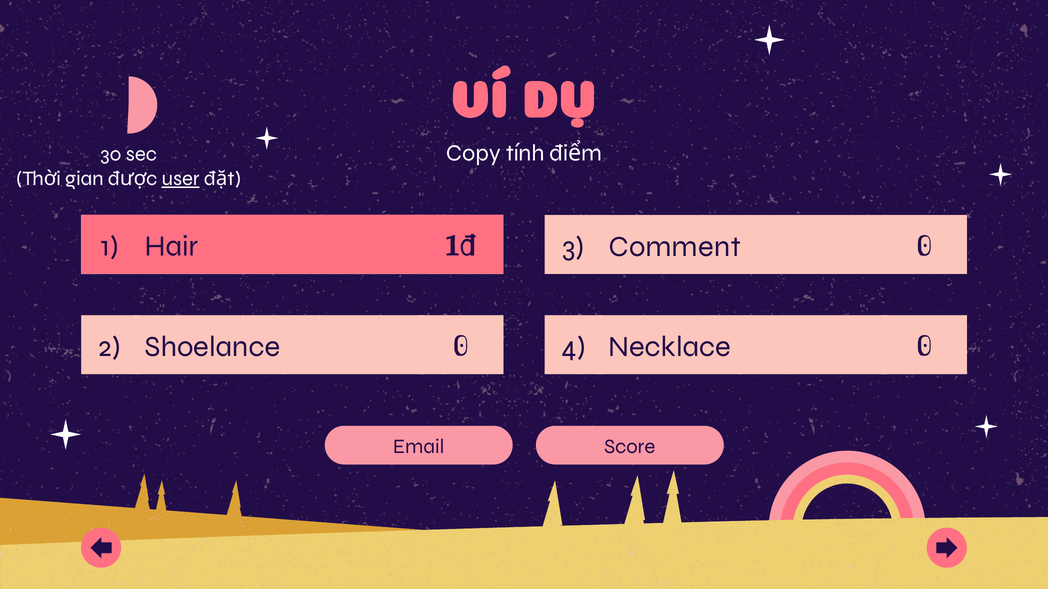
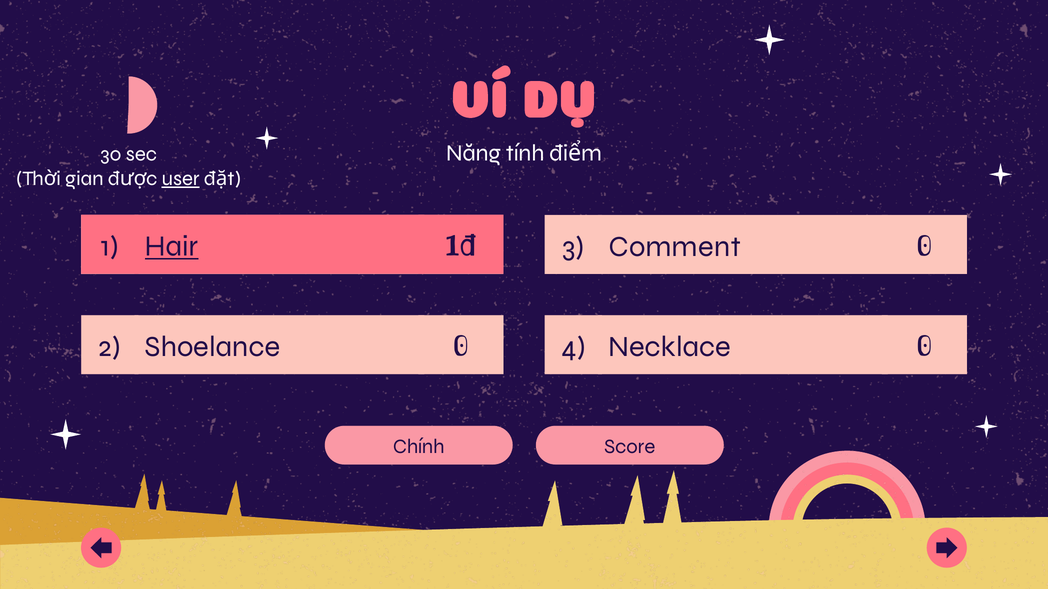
Copy: Copy -> Năng
Hair underline: none -> present
Email: Email -> Chính
